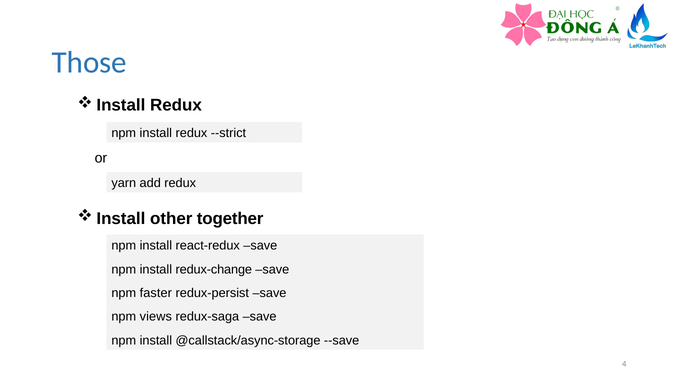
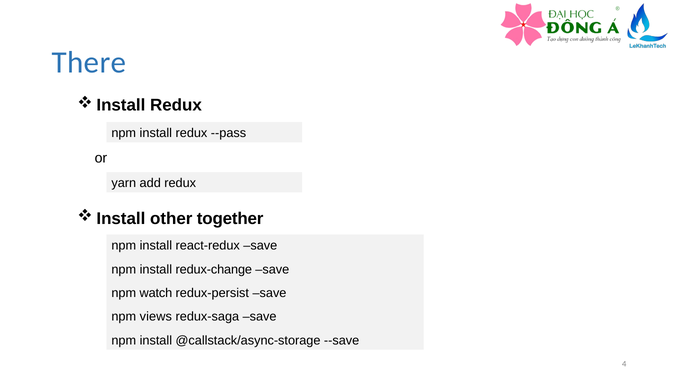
Those: Those -> There
--strict: --strict -> --pass
faster: faster -> watch
